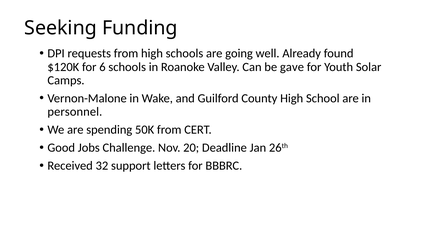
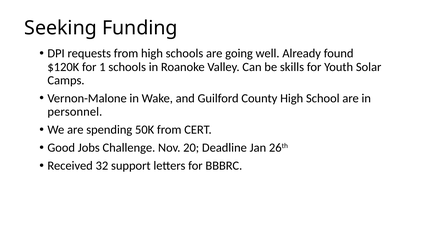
6: 6 -> 1
gave: gave -> skills
